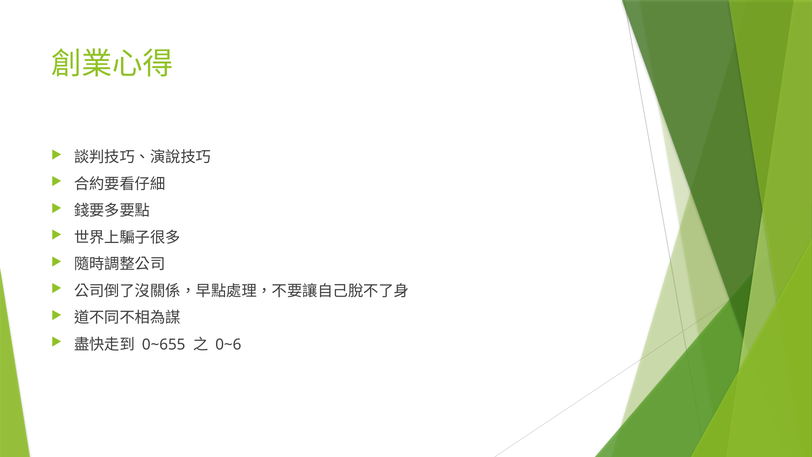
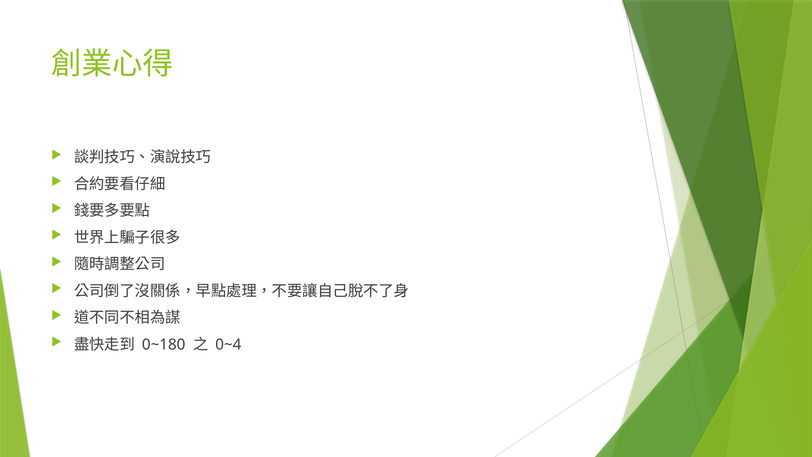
0~655: 0~655 -> 0~180
0~6: 0~6 -> 0~4
